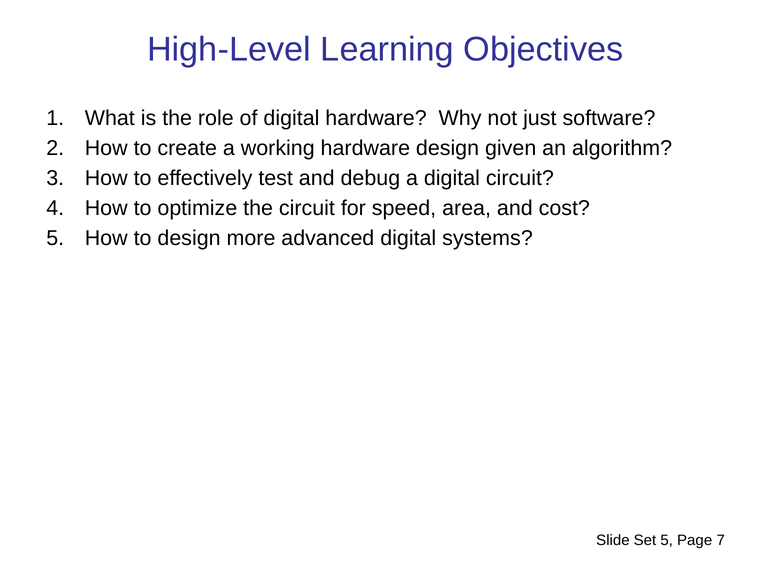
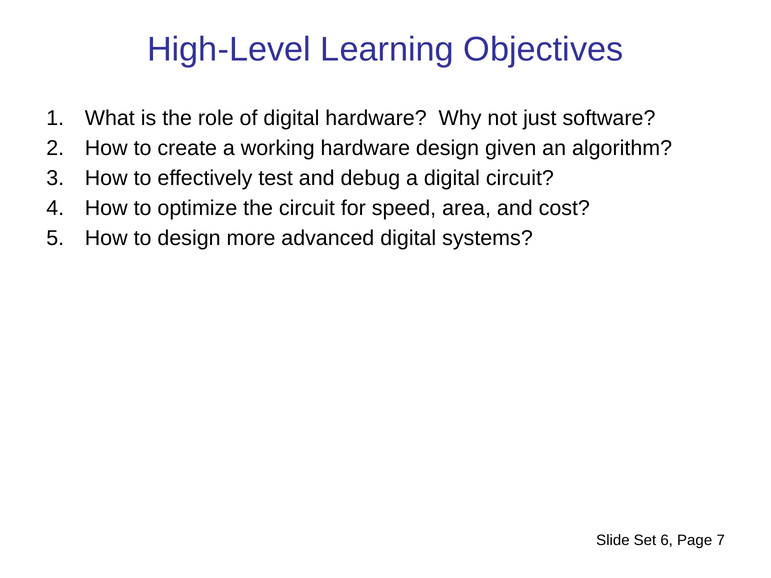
Set 5: 5 -> 6
